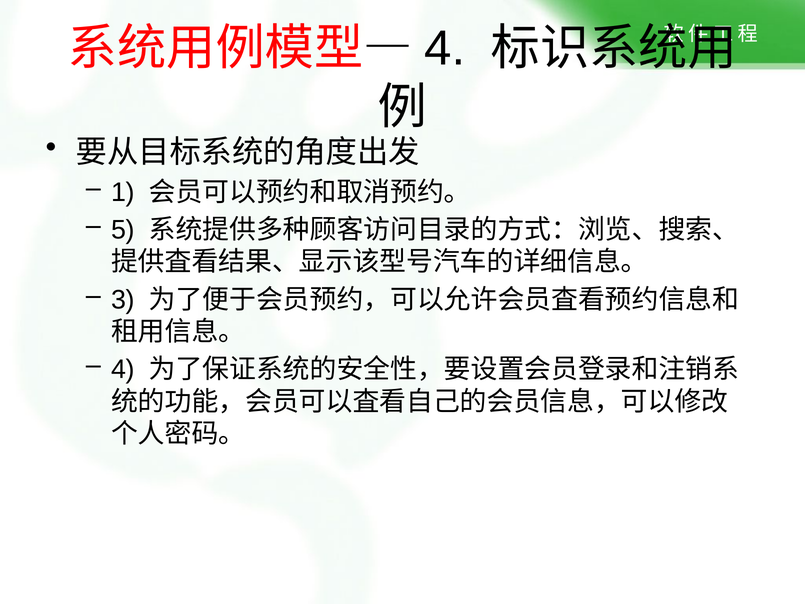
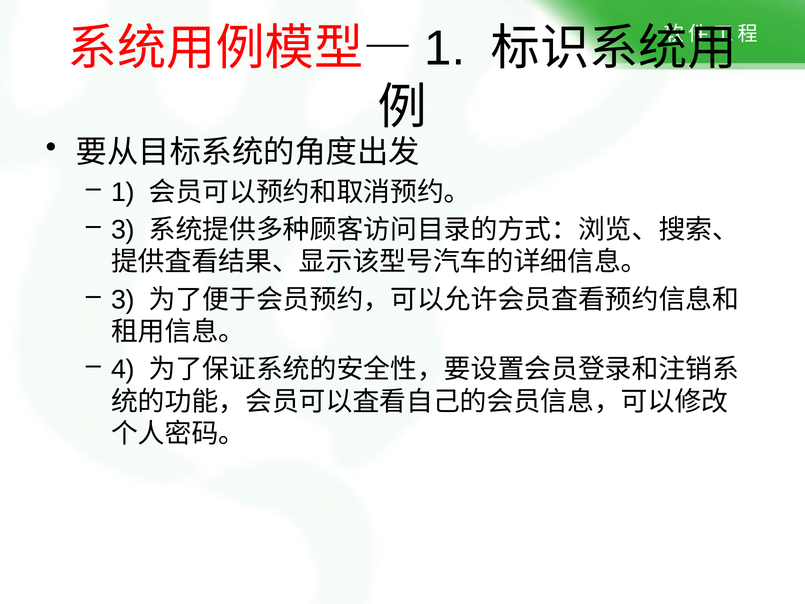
4 at (445, 48): 4 -> 1
5 at (123, 230): 5 -> 3
